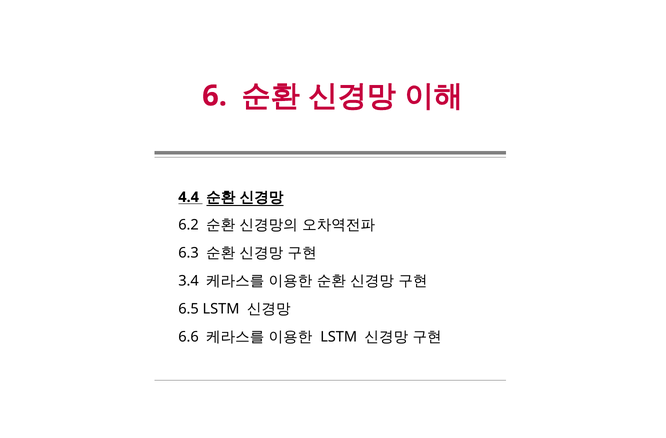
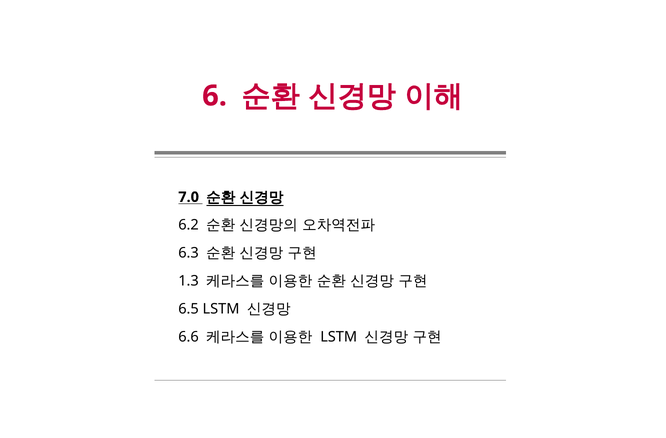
4.4: 4.4 -> 7.0
3.4: 3.4 -> 1.3
